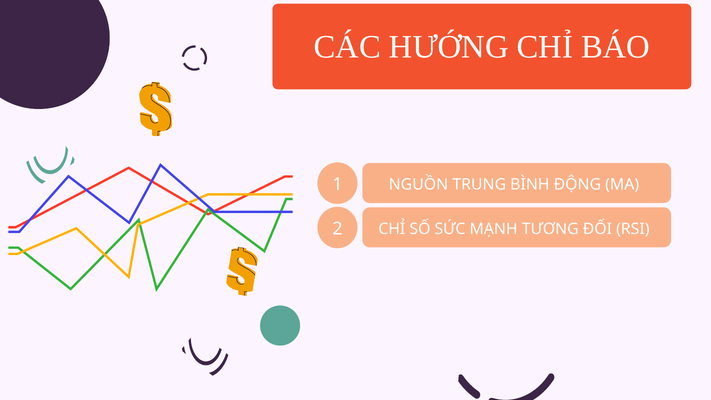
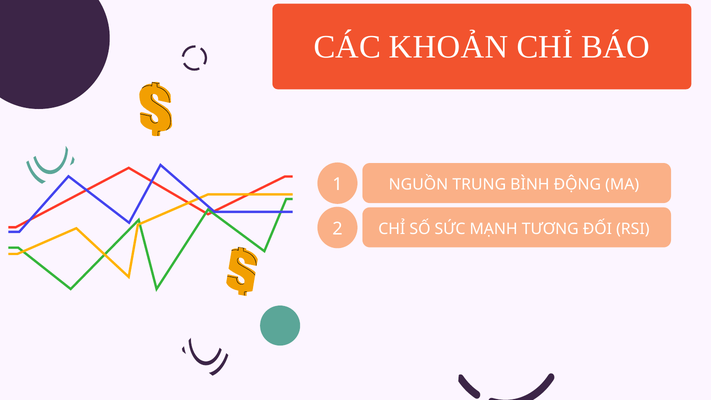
HƯỚNG: HƯỚNG -> KHOẢN
